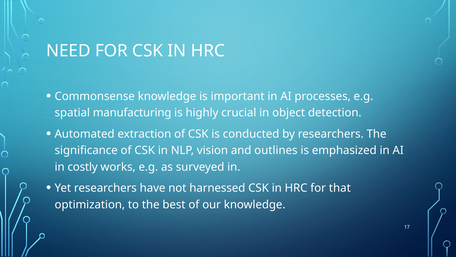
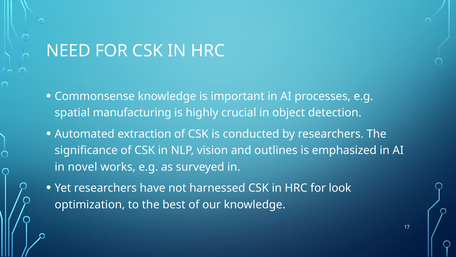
costly: costly -> novel
that: that -> look
